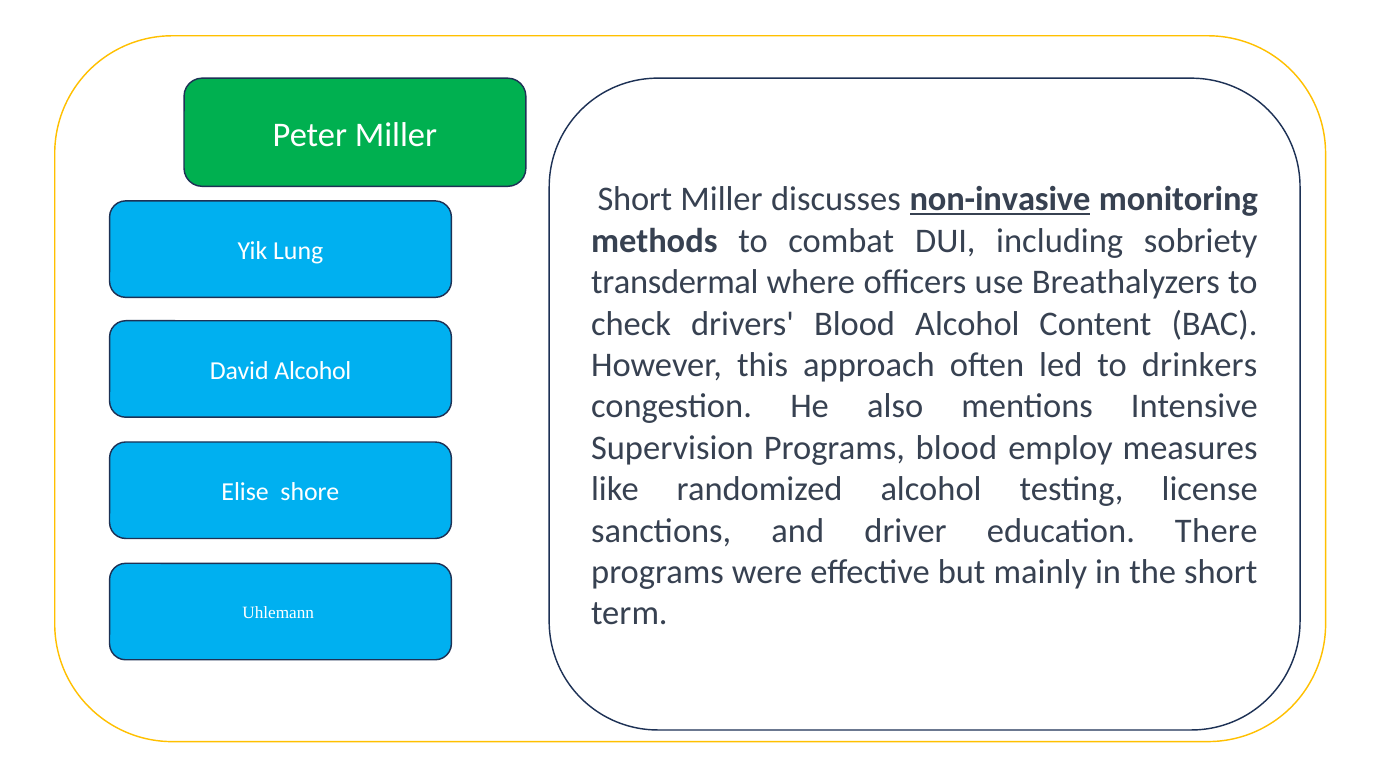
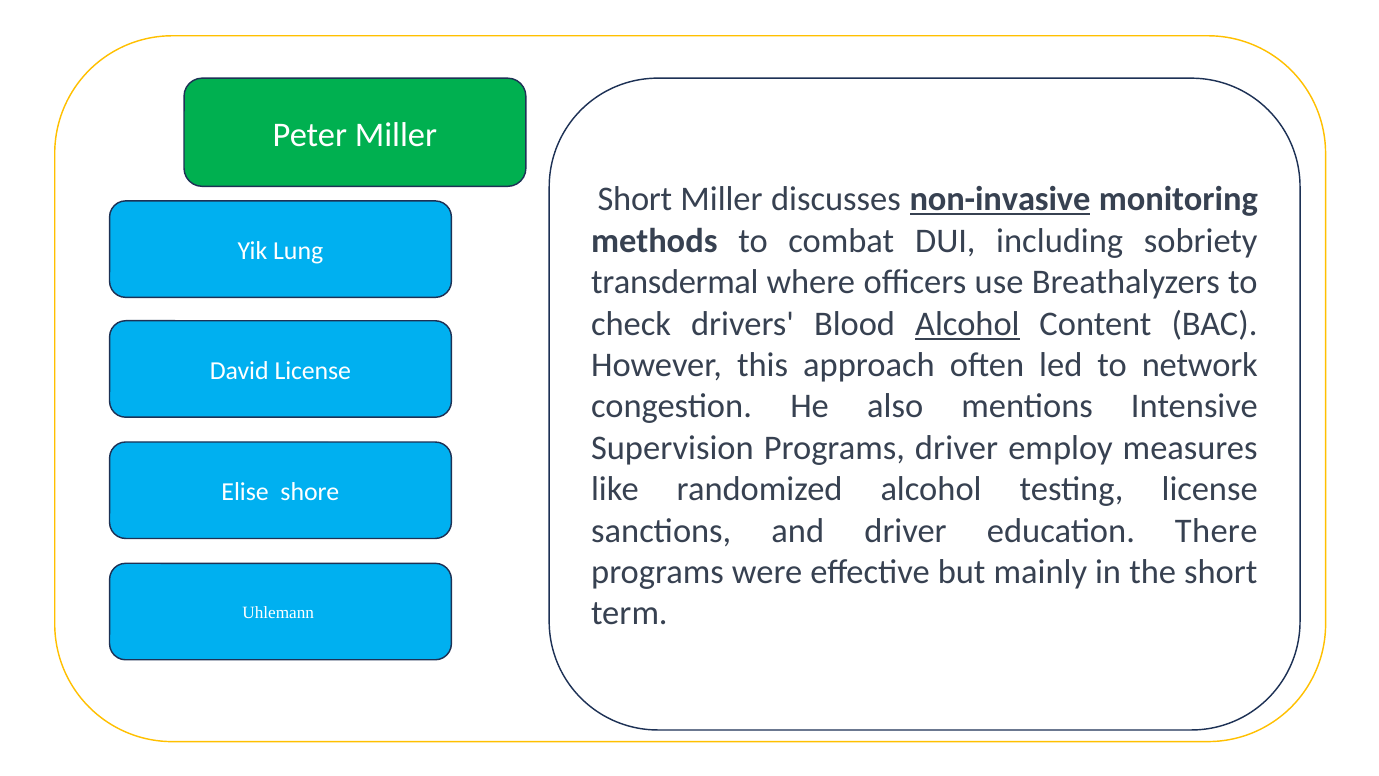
Alcohol at (967, 324) underline: none -> present
drinkers: drinkers -> network
David Alcohol: Alcohol -> License
Programs blood: blood -> driver
